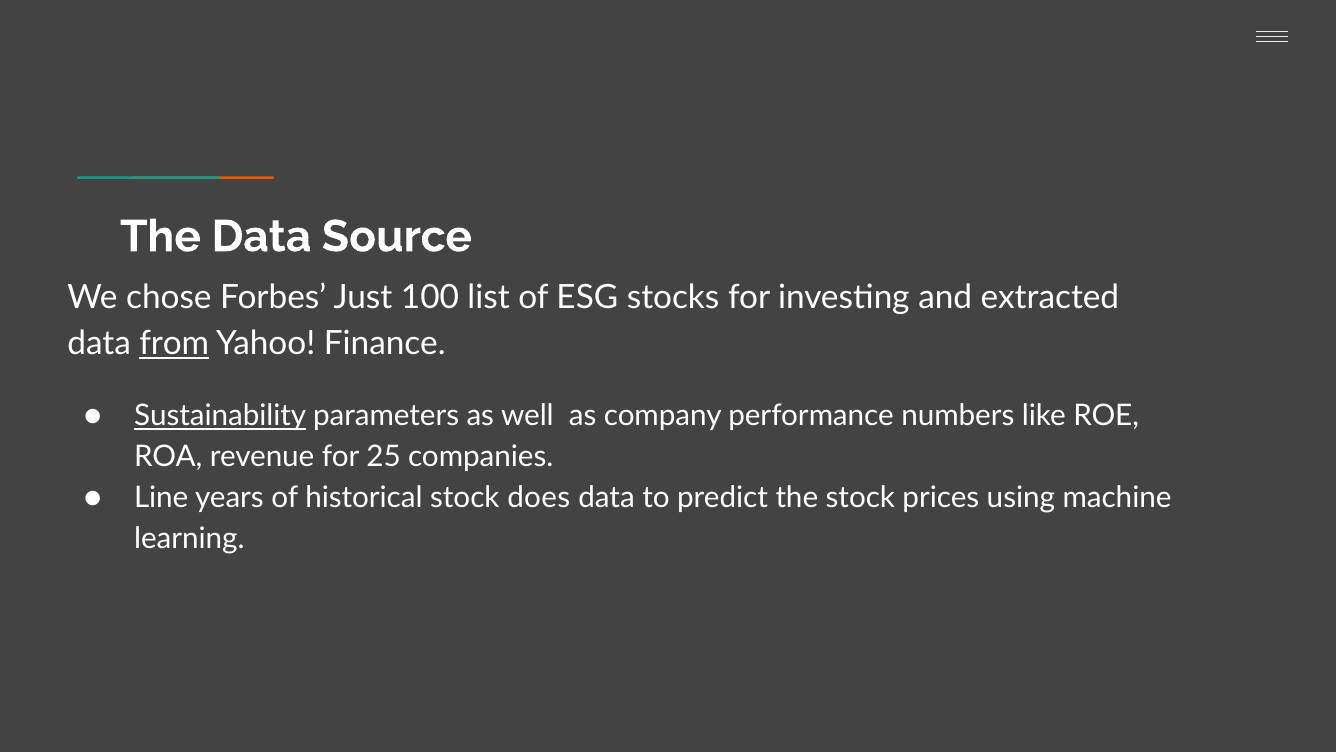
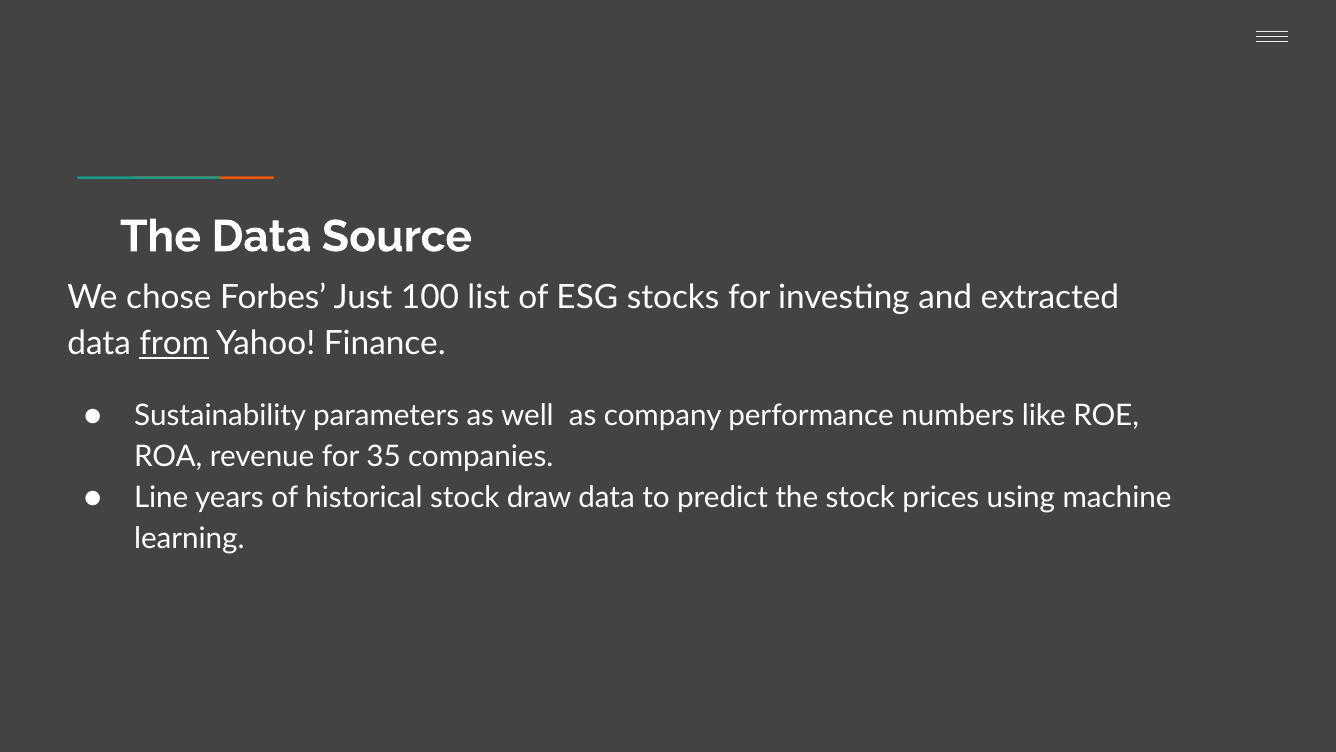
Sustainability underline: present -> none
25: 25 -> 35
does: does -> draw
